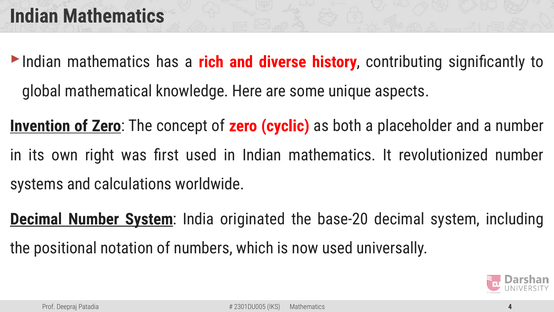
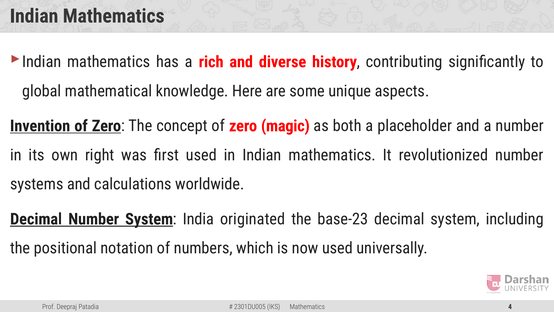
cyclic: cyclic -> magic
base-20: base-20 -> base-23
